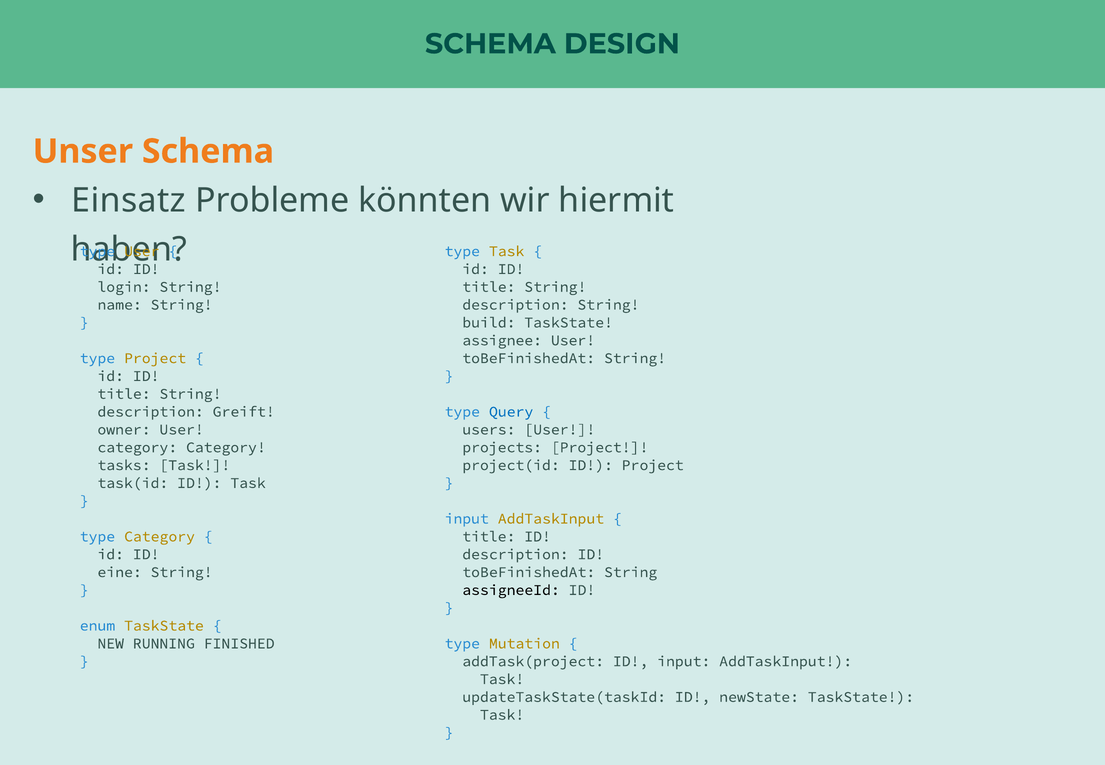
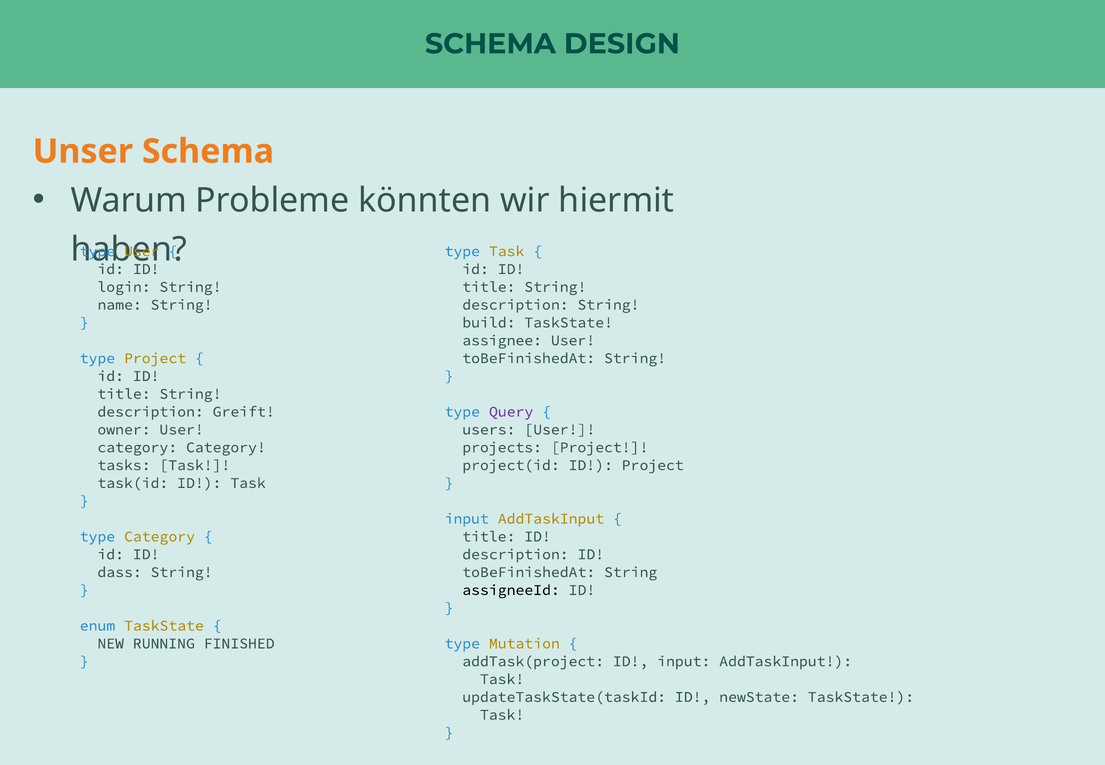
Einsatz: Einsatz -> Warum
Query colour: blue -> purple
eine: eine -> dass
